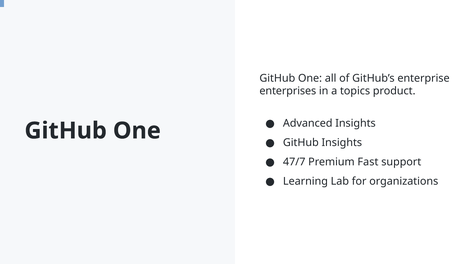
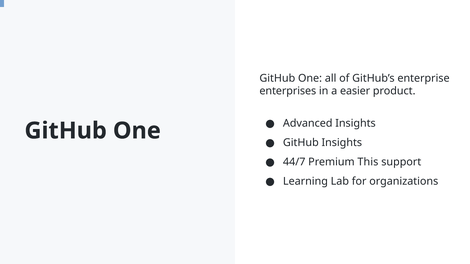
topics: topics -> easier
47/7: 47/7 -> 44/7
Fast: Fast -> This
